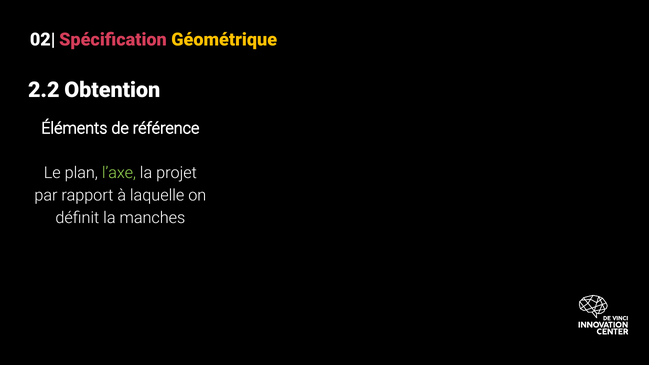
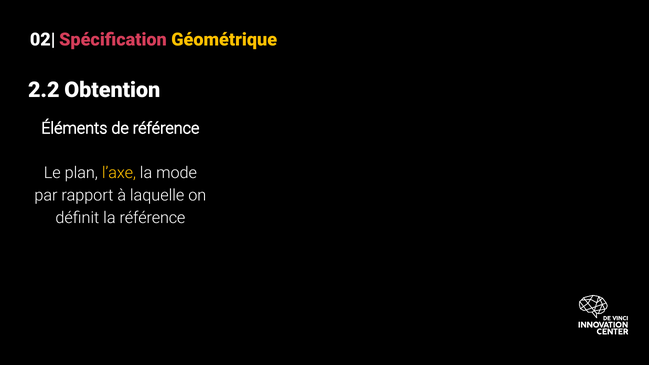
l’axe colour: light green -> yellow
projet: projet -> mode
la manches: manches -> référence
